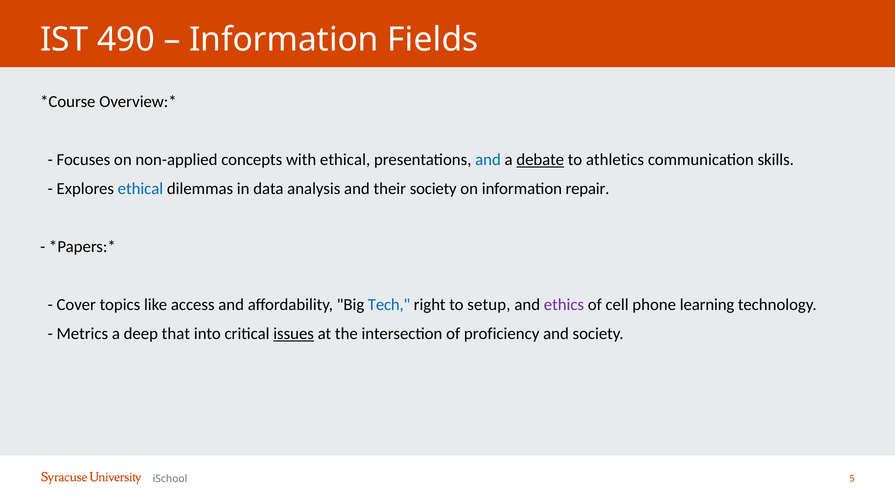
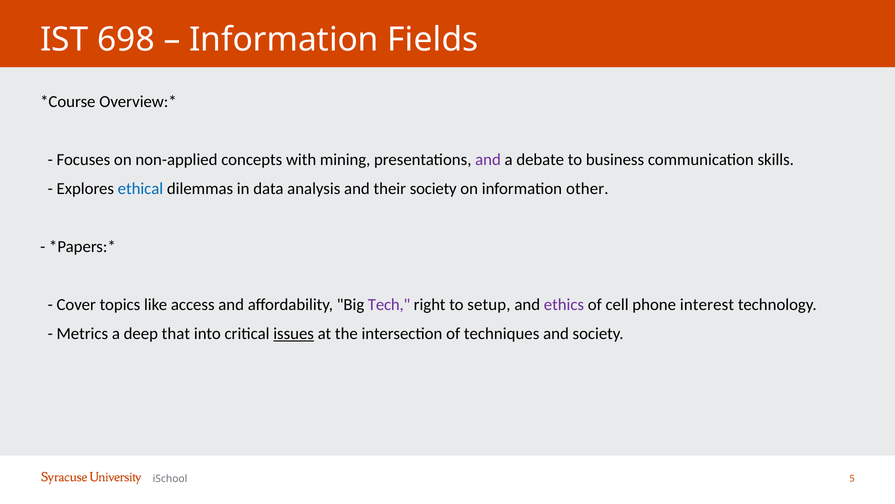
490: 490 -> 698
with ethical: ethical -> mining
and at (488, 159) colour: blue -> purple
debate underline: present -> none
athletics: athletics -> business
repair: repair -> other
Tech colour: blue -> purple
learning: learning -> interest
proficiency: proficiency -> techniques
